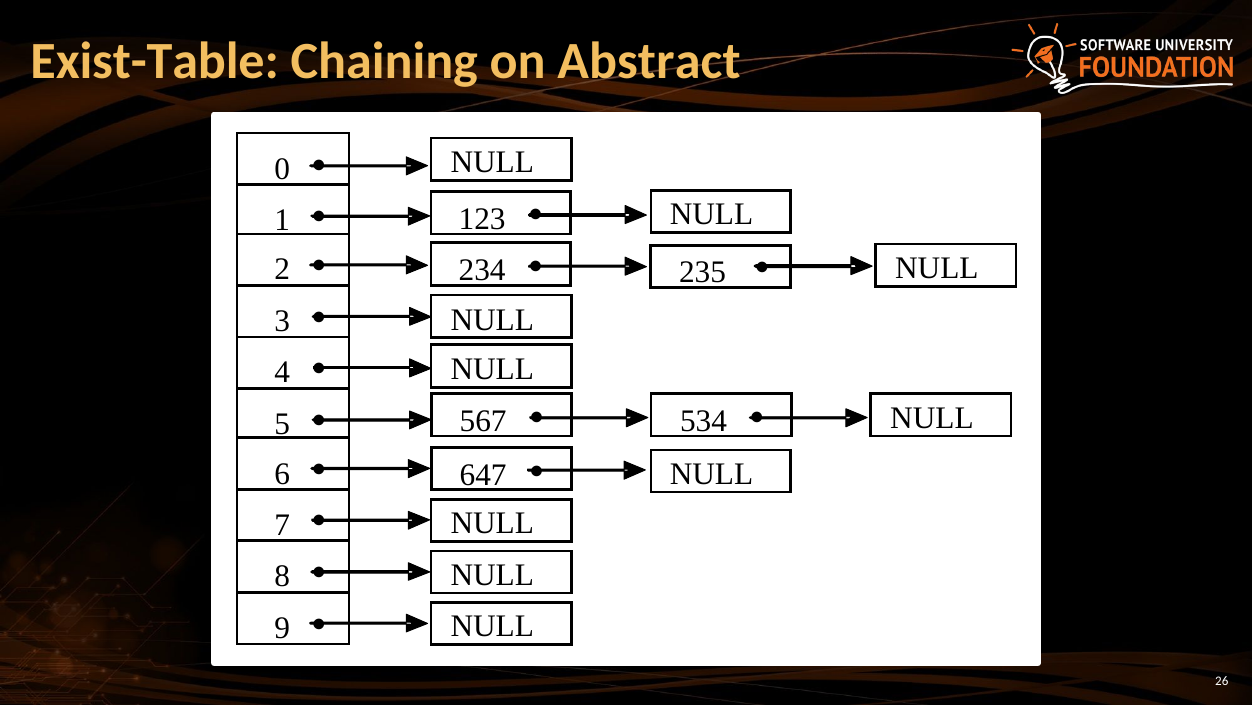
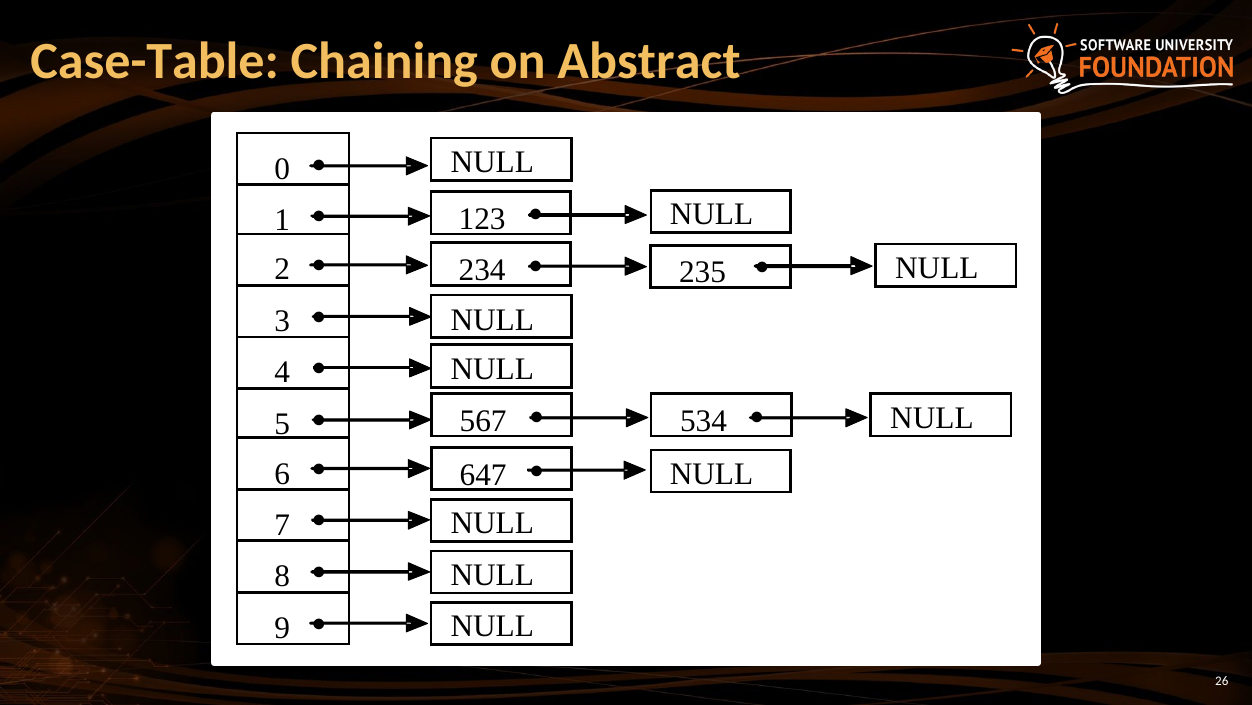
Exist-Table: Exist-Table -> Case-Table
